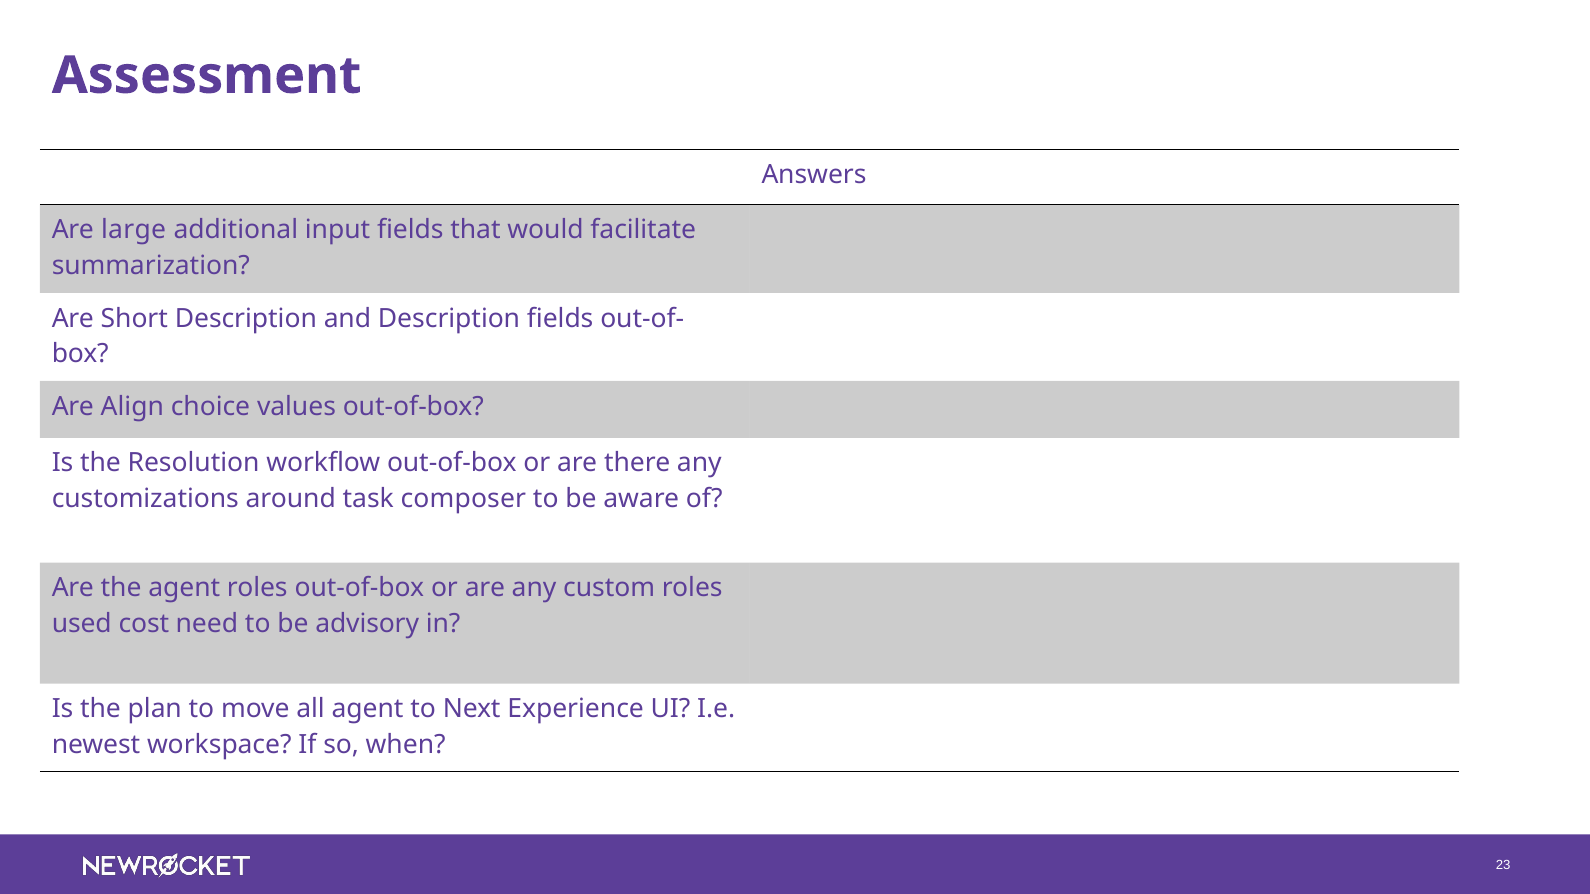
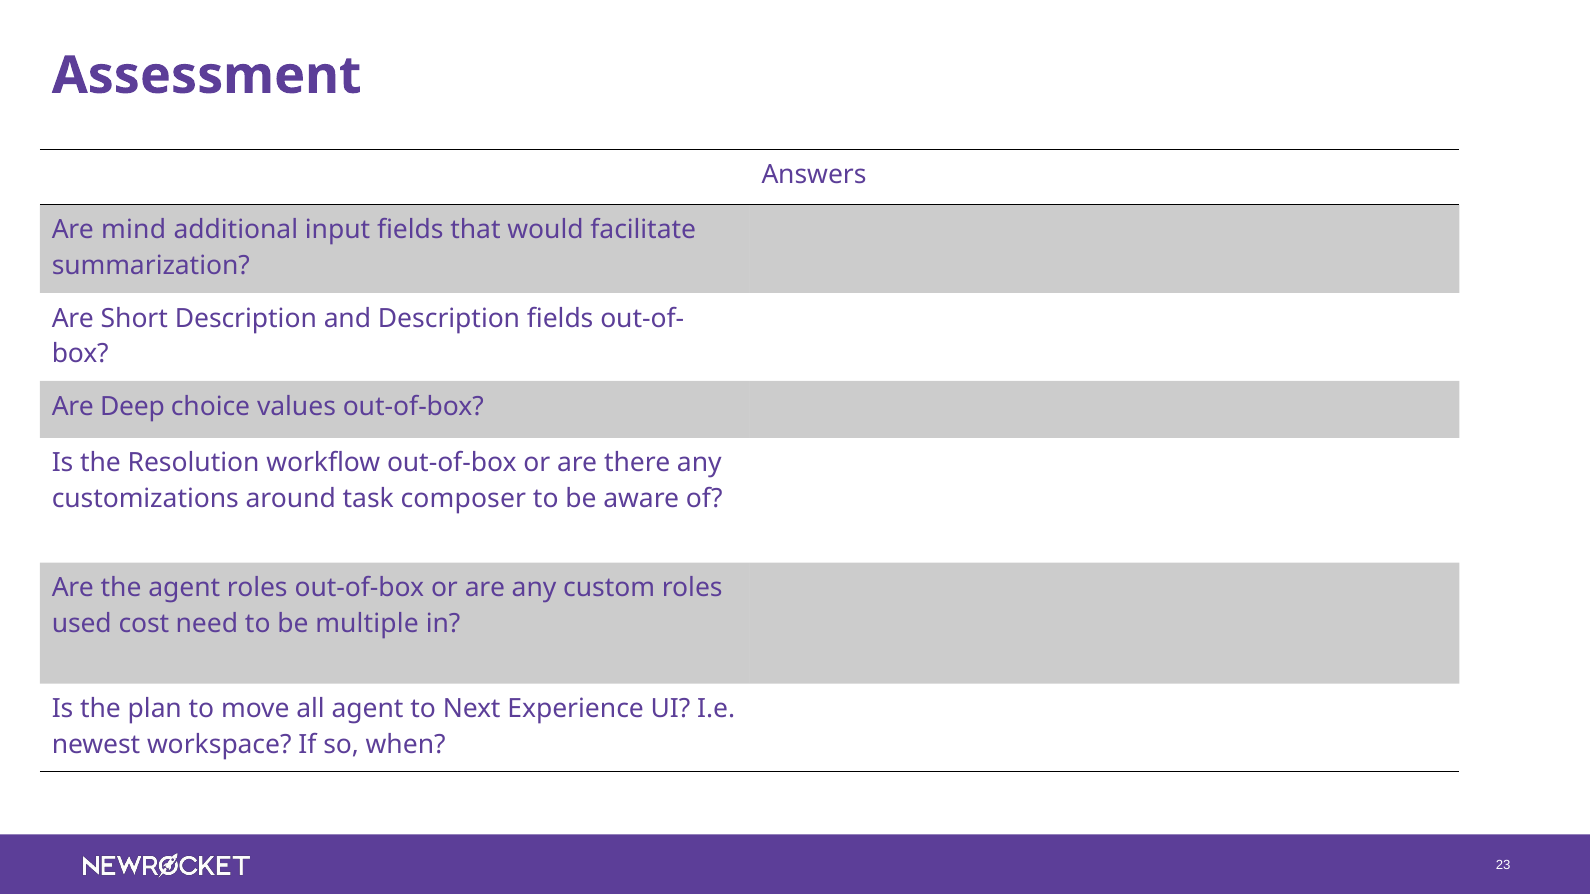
large: large -> mind
Align: Align -> Deep
advisory: advisory -> multiple
